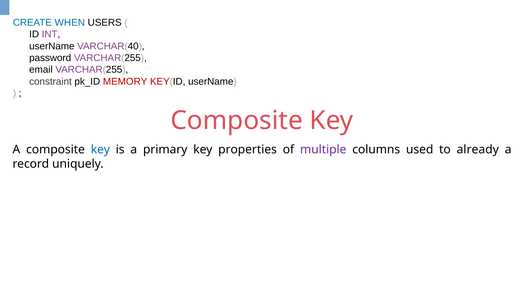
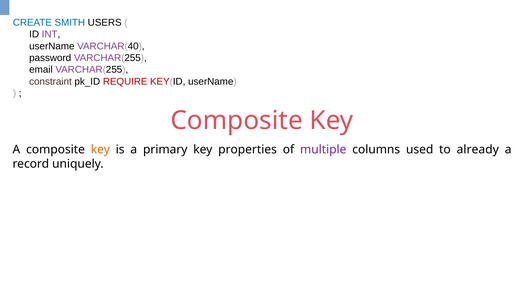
WHEN: WHEN -> SMITH
MEMORY: MEMORY -> REQUIRE
key at (100, 150) colour: blue -> orange
